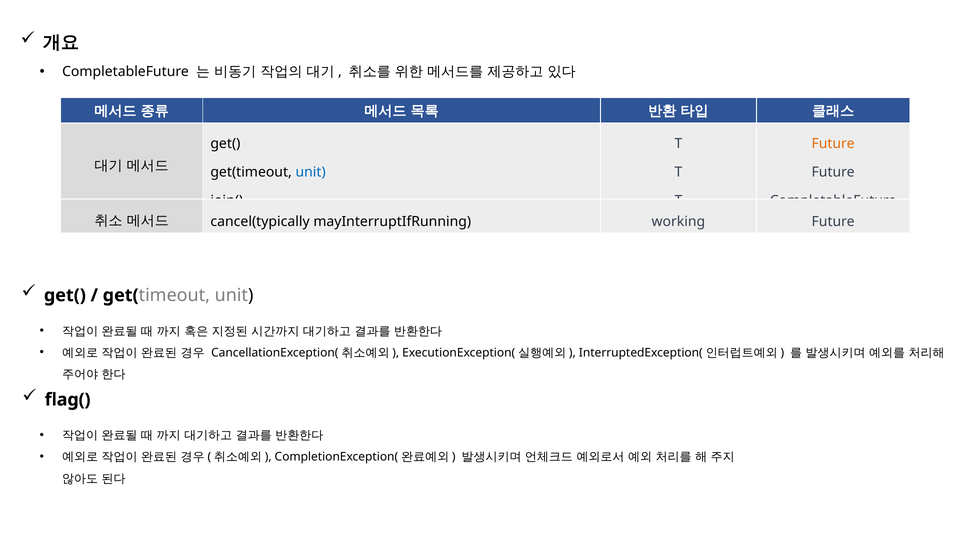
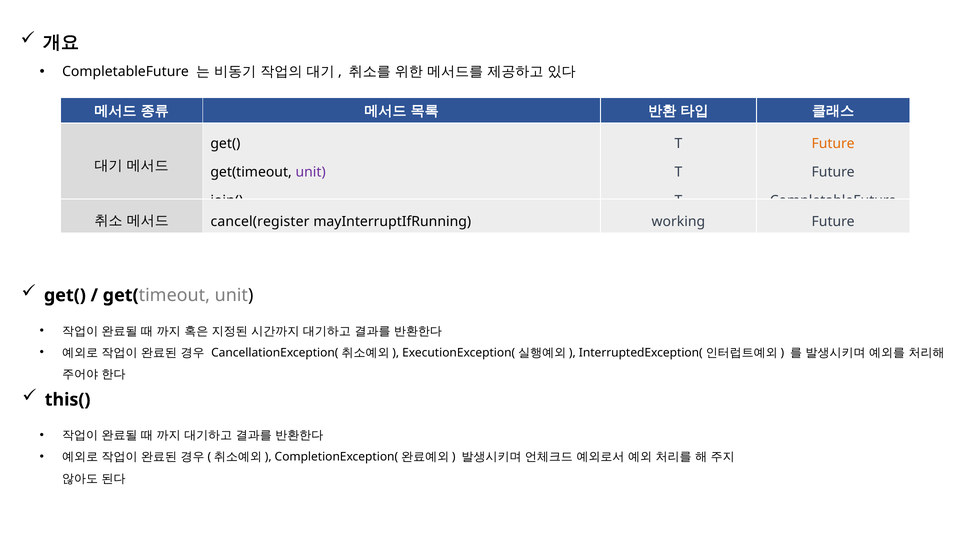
unit at (311, 172) colour: blue -> purple
cancel(typically: cancel(typically -> cancel(register
flag(: flag( -> this(
